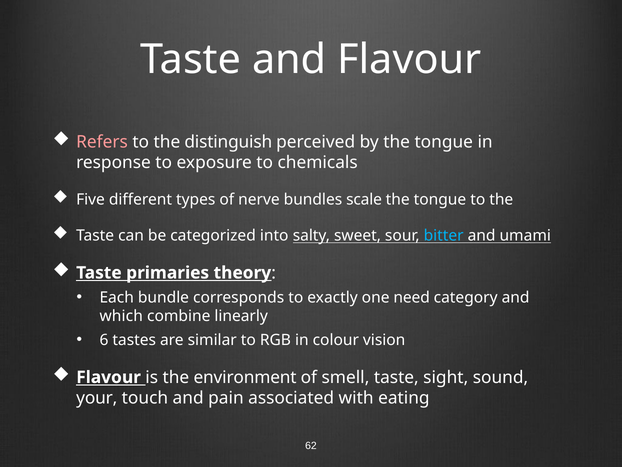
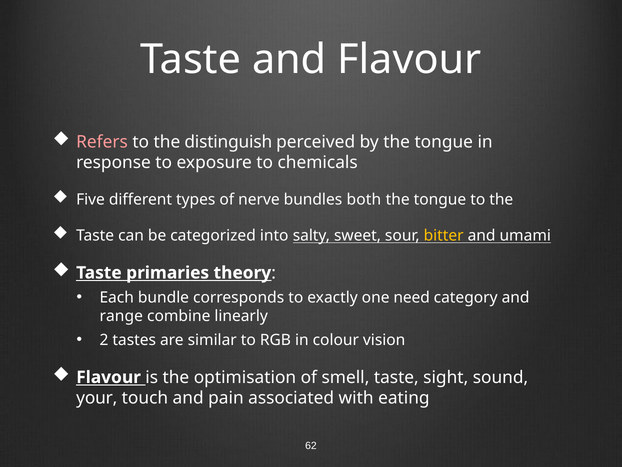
scale: scale -> both
bitter colour: light blue -> yellow
which: which -> range
6: 6 -> 2
environment: environment -> optimisation
